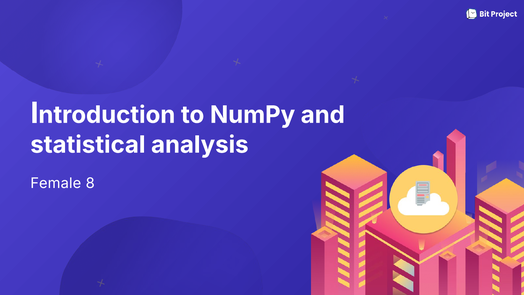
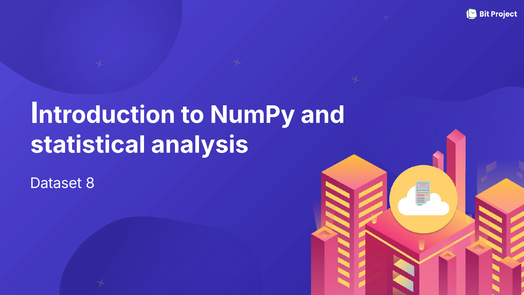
Female: Female -> Dataset
